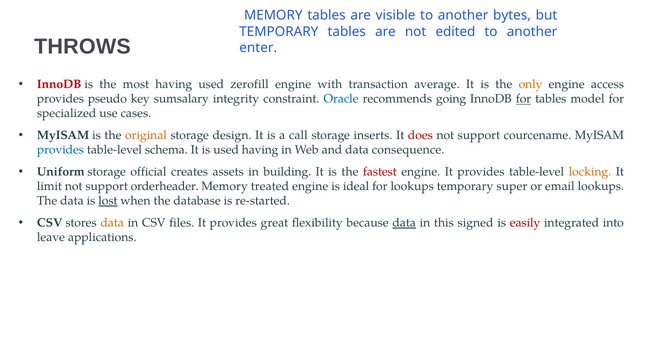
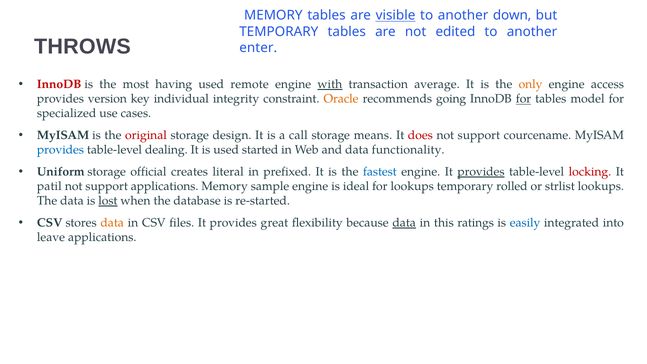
visible underline: none -> present
bytes: bytes -> down
zerofill: zerofill -> remote
with underline: none -> present
pseudo: pseudo -> version
sumsalary: sumsalary -> individual
Oracle colour: blue -> orange
original colour: orange -> red
inserts: inserts -> means
schema: schema -> dealing
used having: having -> started
consequence: consequence -> functionality
assets: assets -> literal
building: building -> prefixed
fastest colour: red -> blue
provides at (481, 172) underline: none -> present
locking colour: orange -> red
limit: limit -> patil
support orderheader: orderheader -> applications
treated: treated -> sample
super: super -> rolled
email: email -> strlist
signed: signed -> ratings
easily colour: red -> blue
